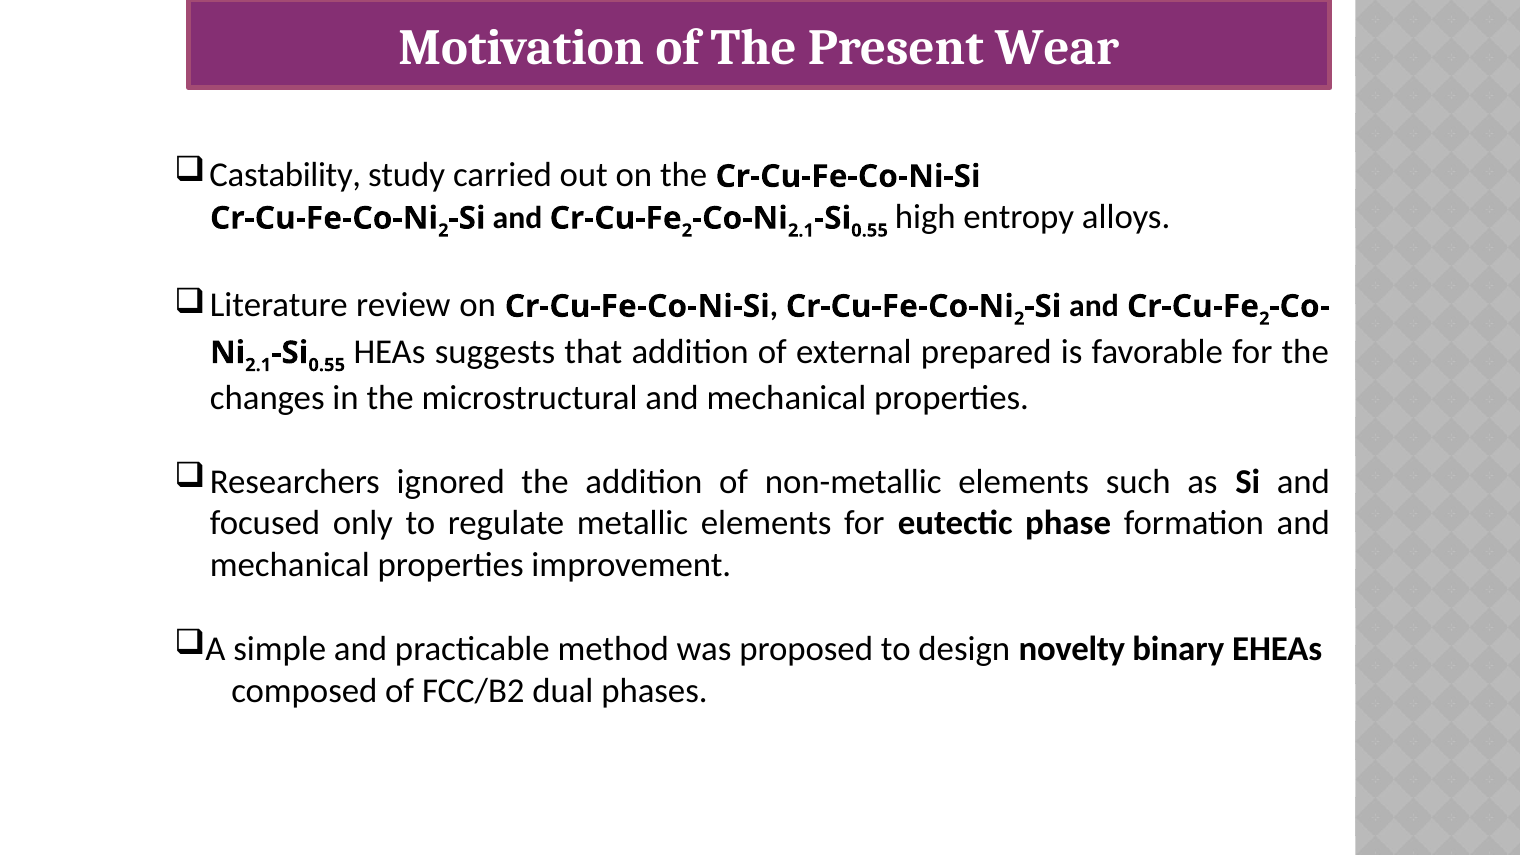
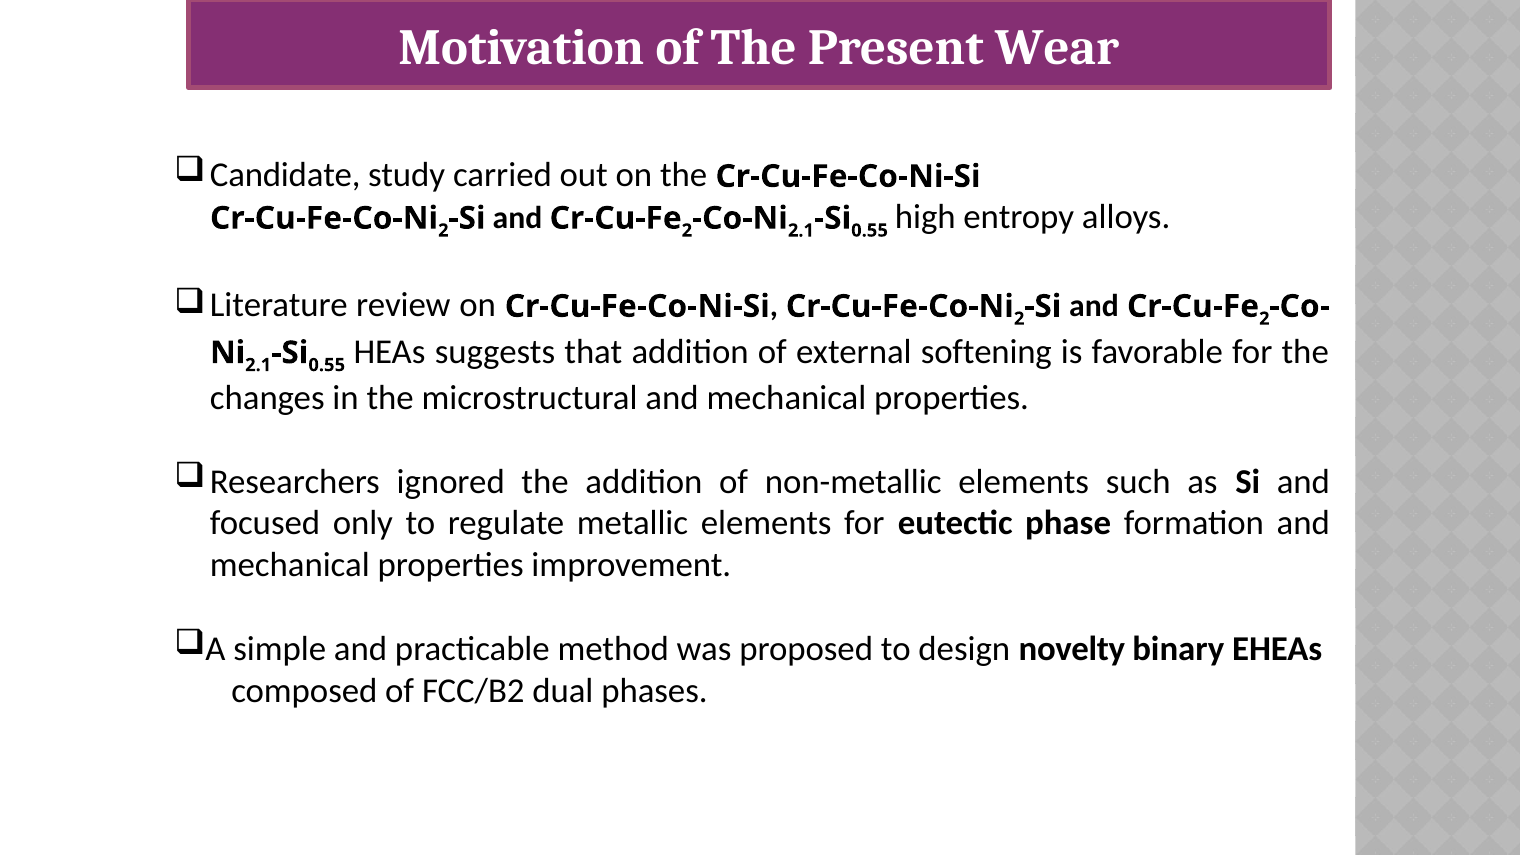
Castability: Castability -> Candidate
prepared: prepared -> softening
